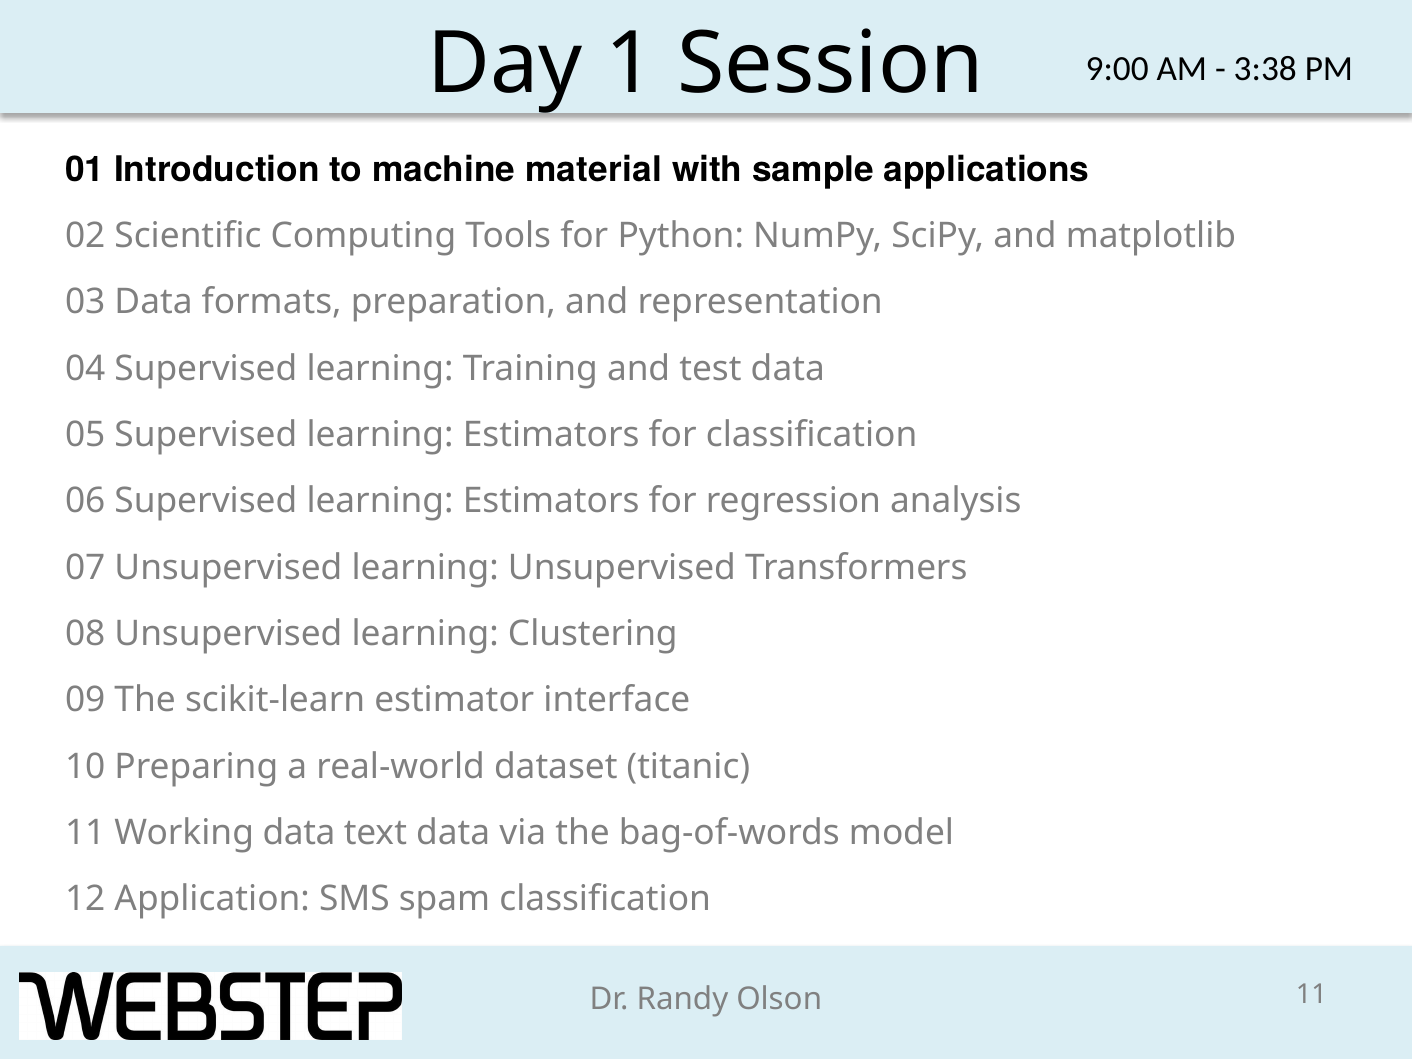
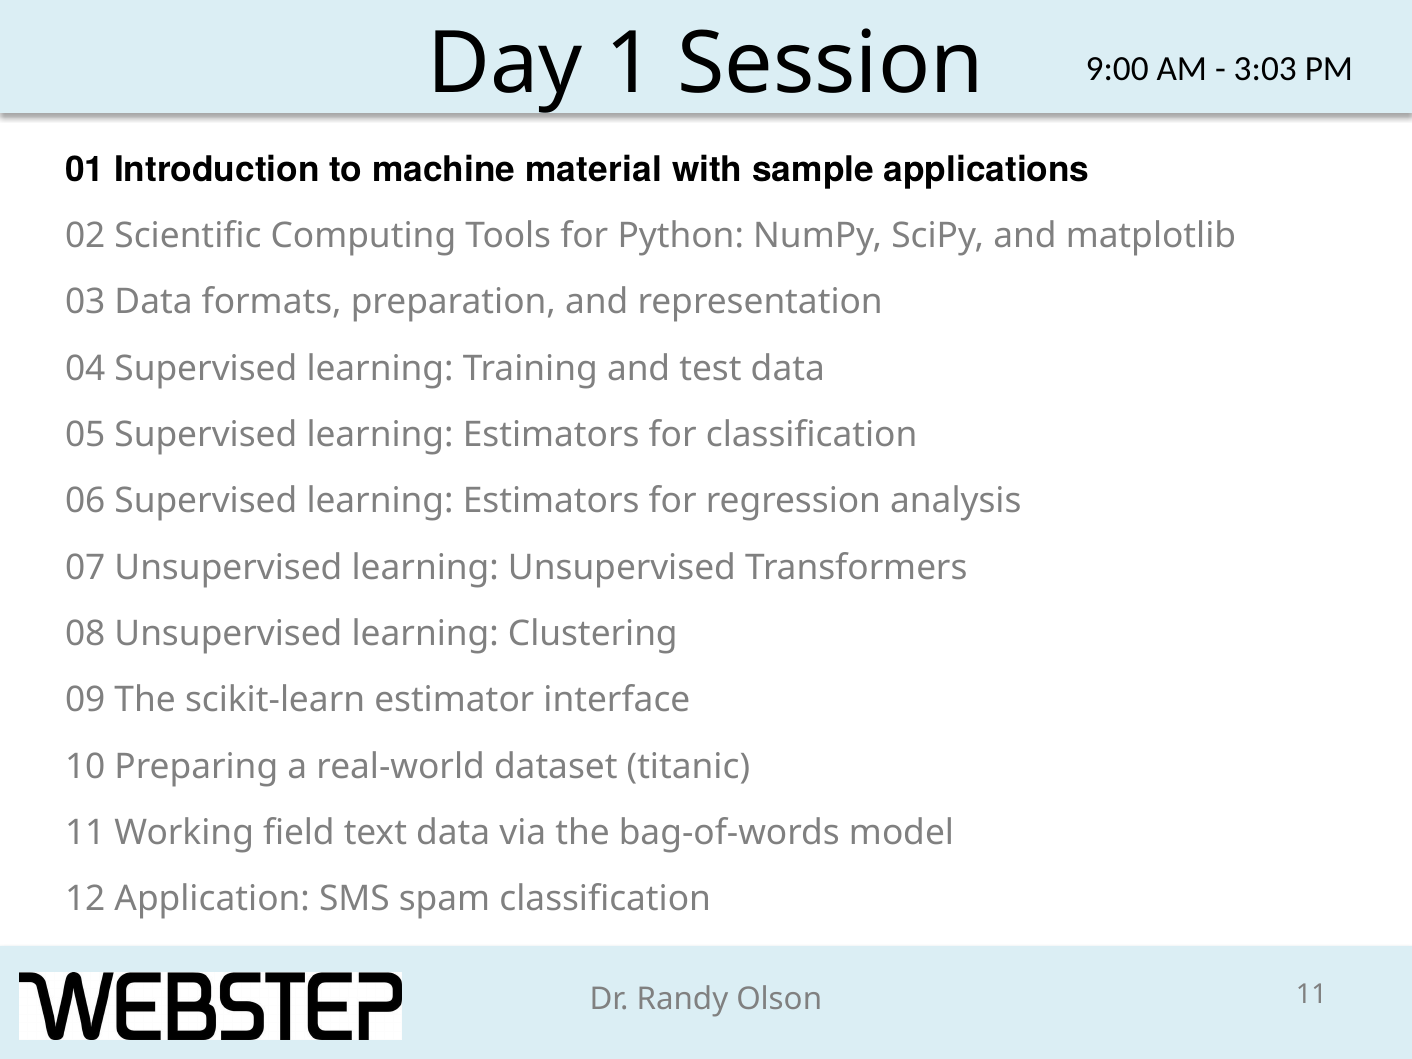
3:38: 3:38 -> 3:03
Working data: data -> field
